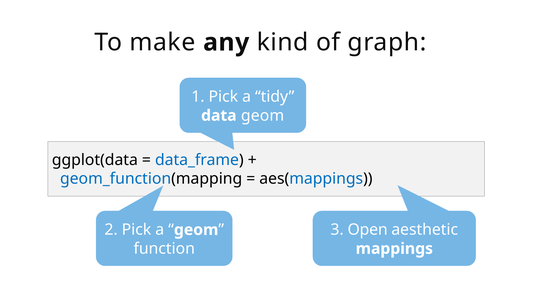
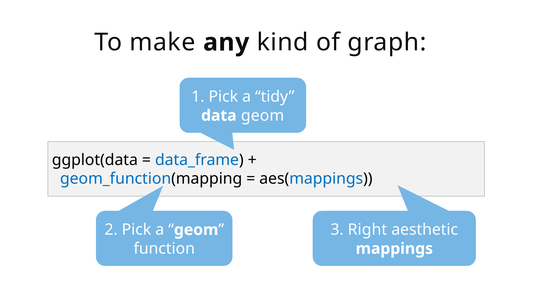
Open: Open -> Right
